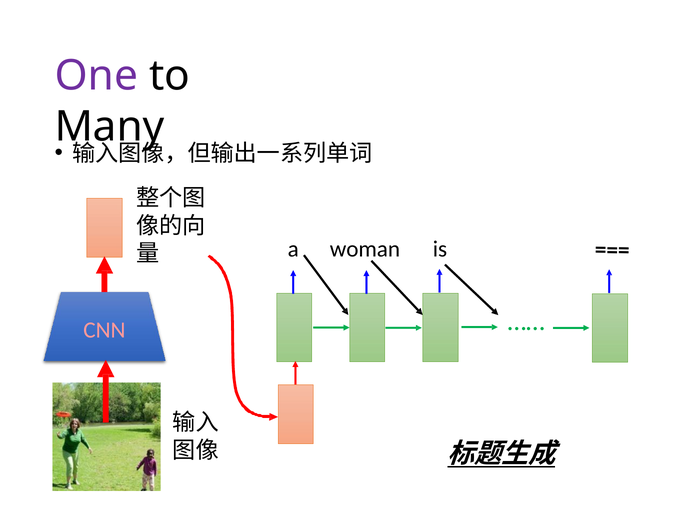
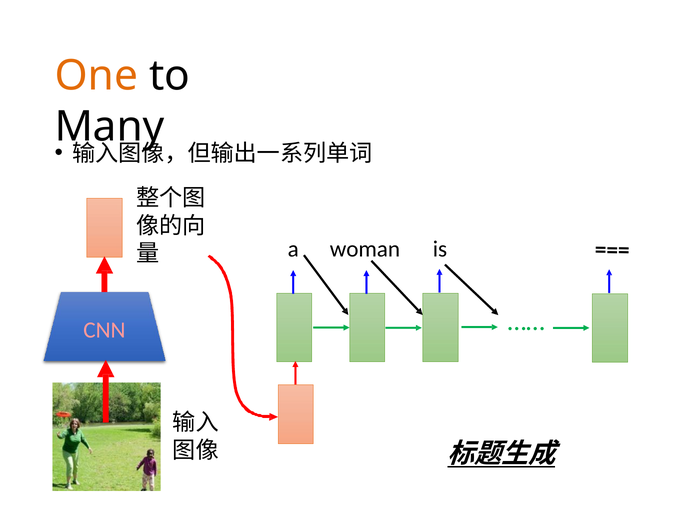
One colour: purple -> orange
